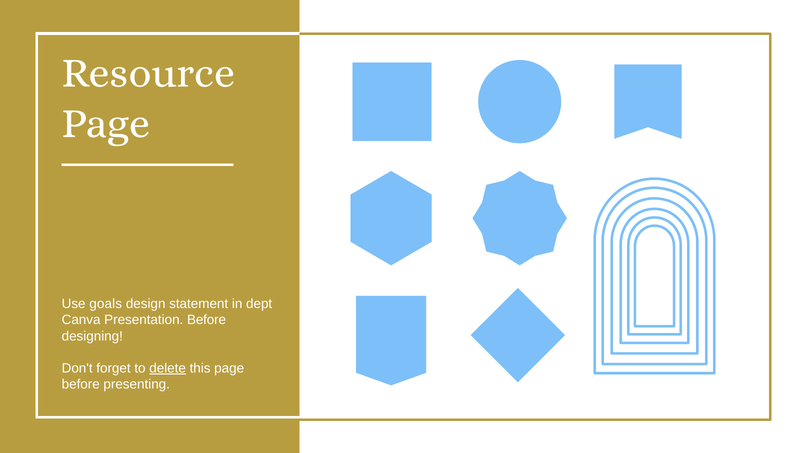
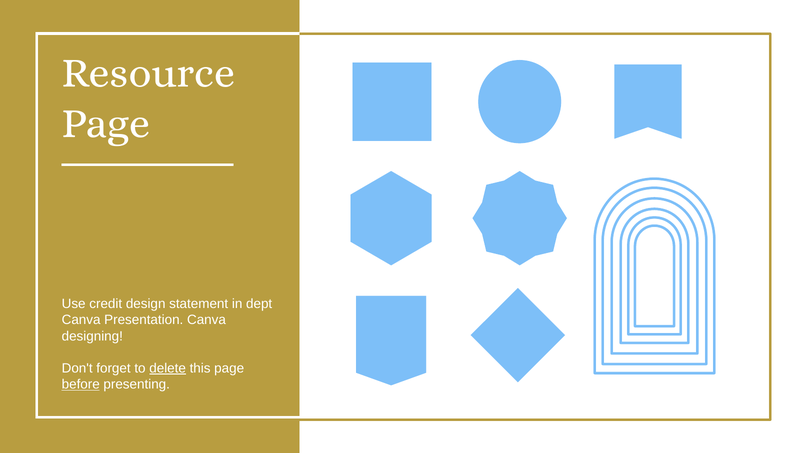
goals: goals -> credit
Presentation Before: Before -> Canva
before at (81, 385) underline: none -> present
